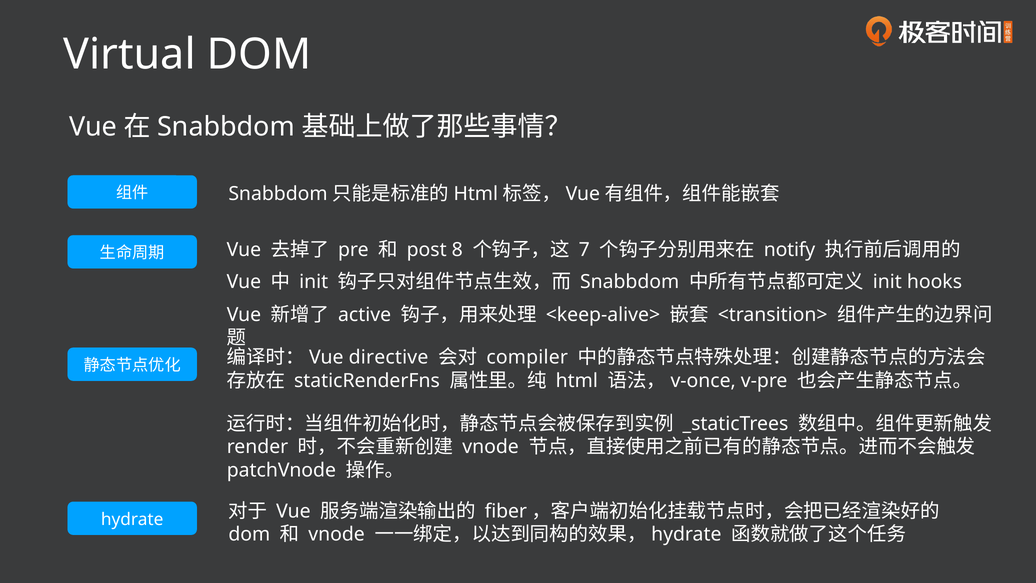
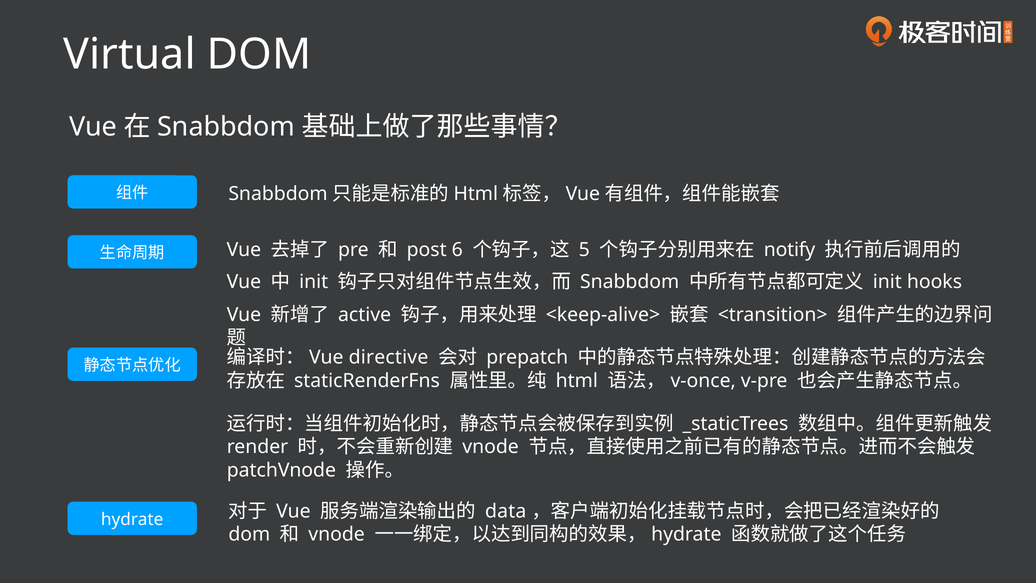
8: 8 -> 6
7: 7 -> 5
compiler: compiler -> prepatch
fiber: fiber -> data
